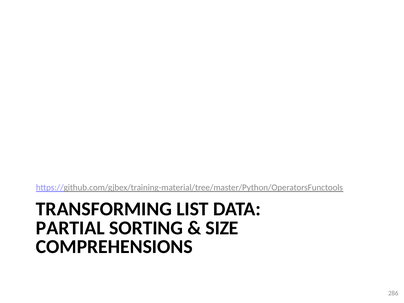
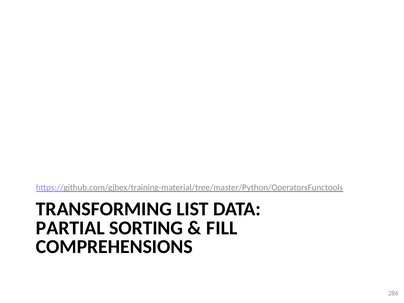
SIZE: SIZE -> FILL
